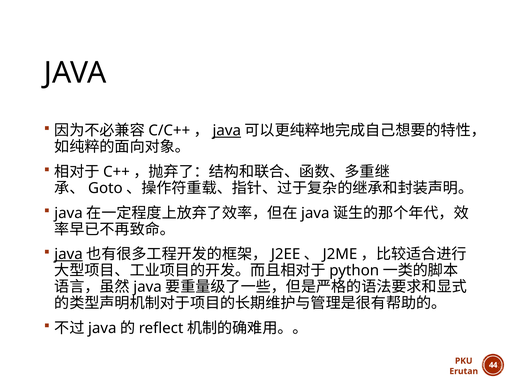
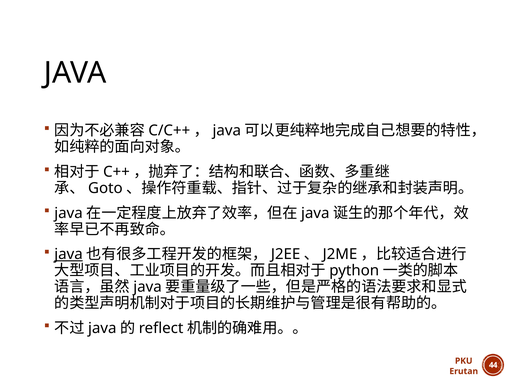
java at (227, 131) underline: present -> none
